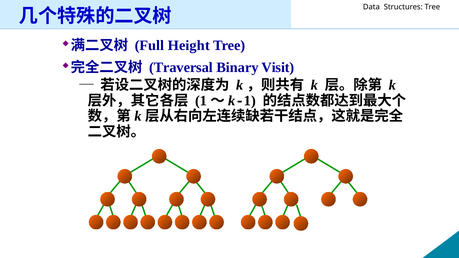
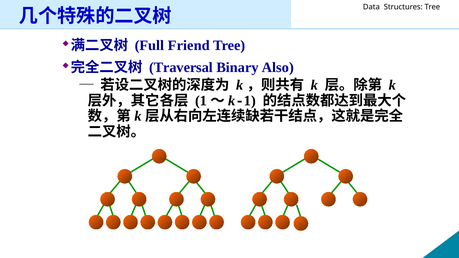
Height: Height -> Friend
Visit: Visit -> Also
